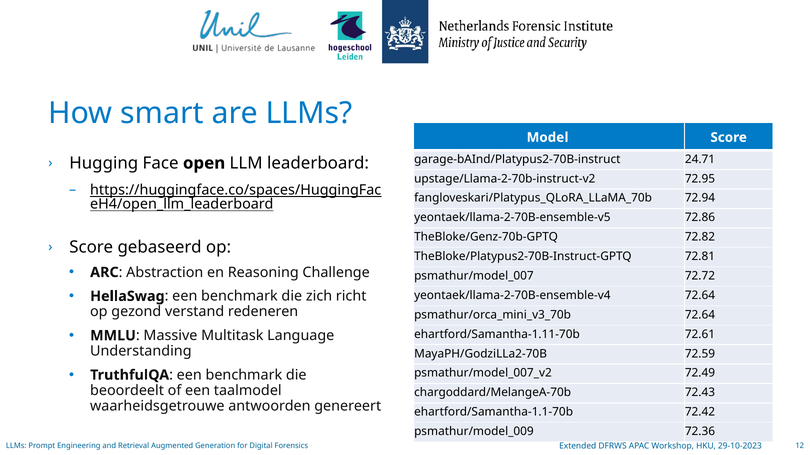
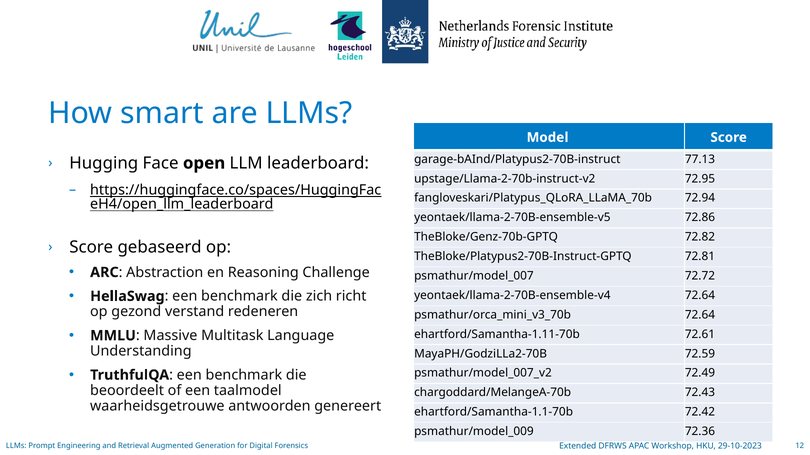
24.71: 24.71 -> 77.13
